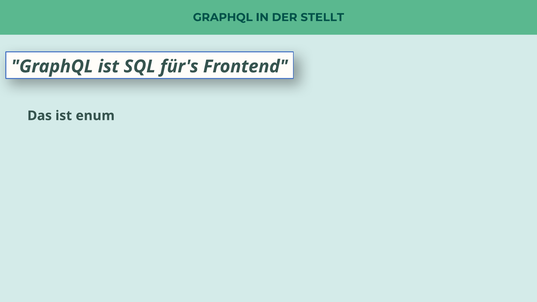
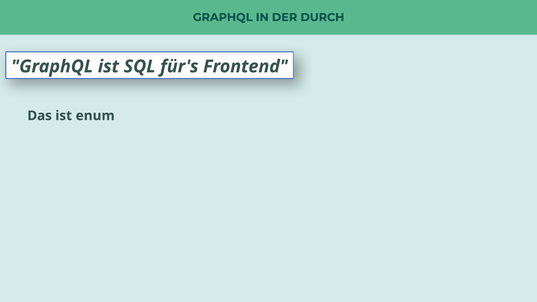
STELLT: STELLT -> DURCH
